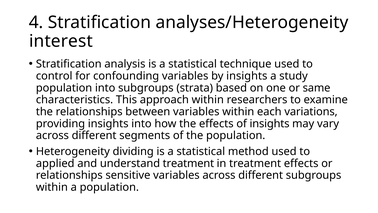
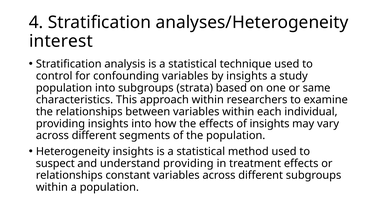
variations: variations -> individual
Heterogeneity dividing: dividing -> insights
applied: applied -> suspect
understand treatment: treatment -> providing
sensitive: sensitive -> constant
